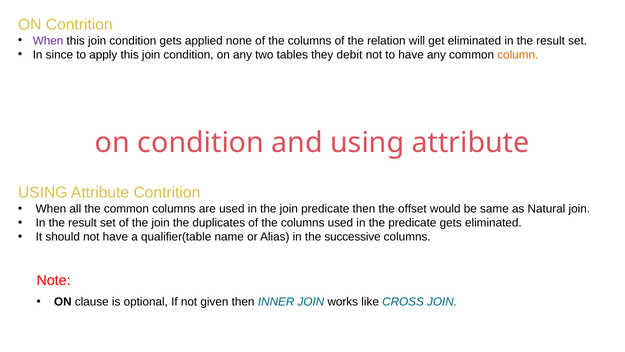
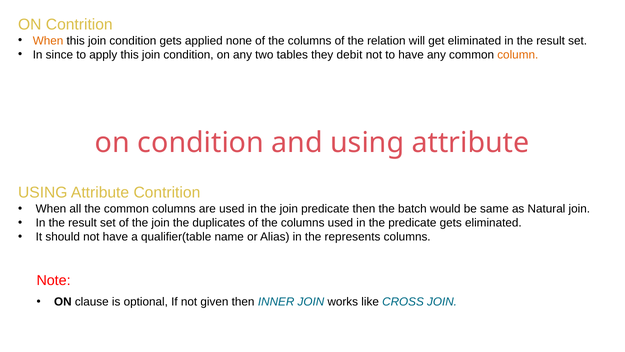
When at (48, 41) colour: purple -> orange
offset: offset -> batch
successive: successive -> represents
